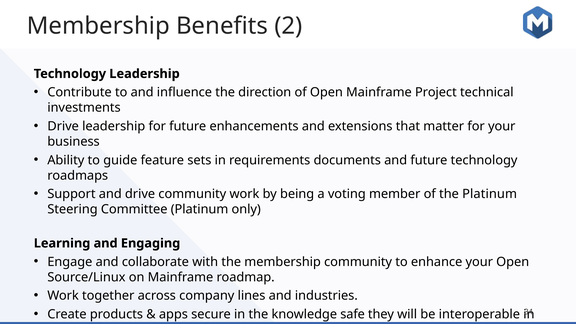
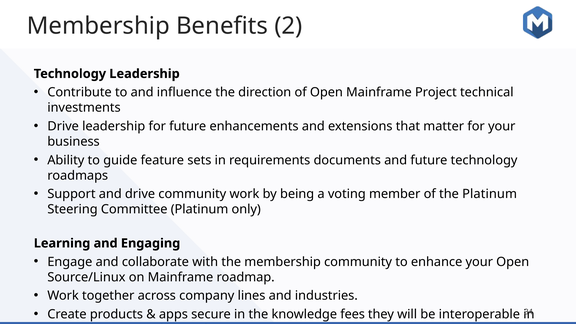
safe: safe -> fees
